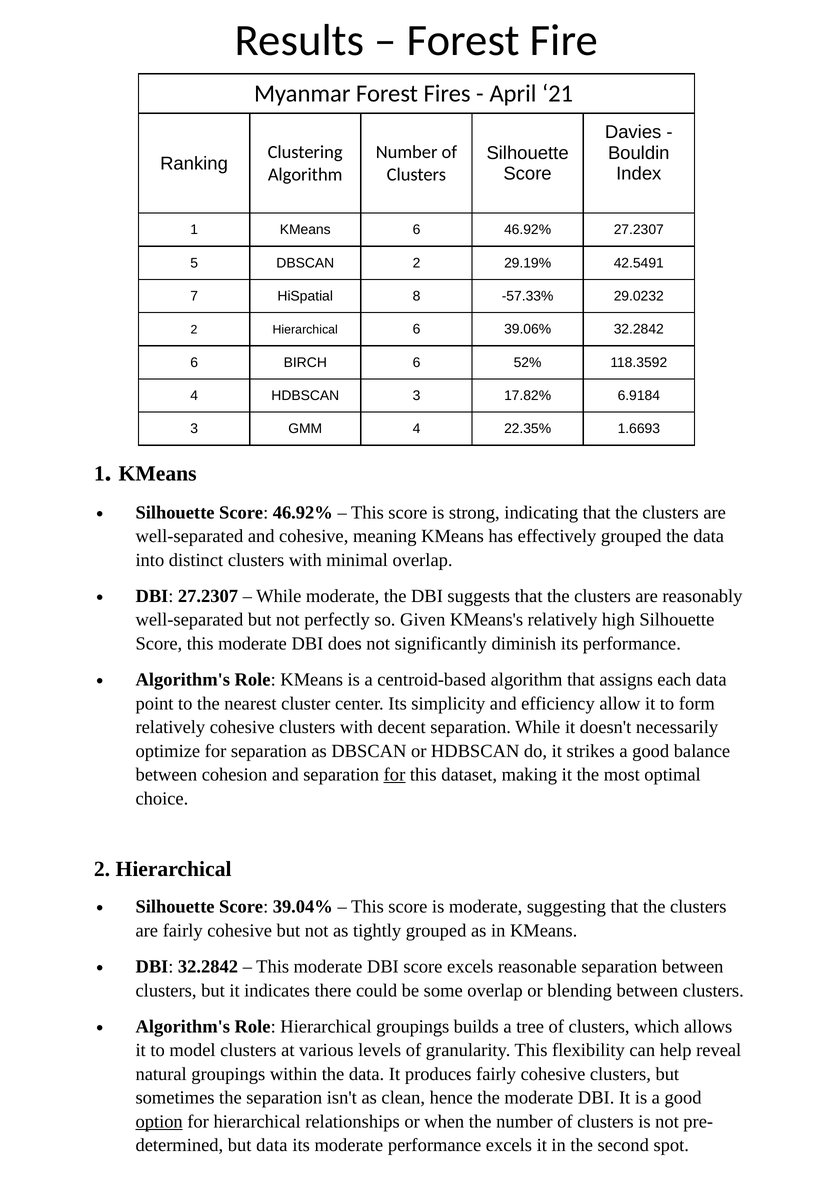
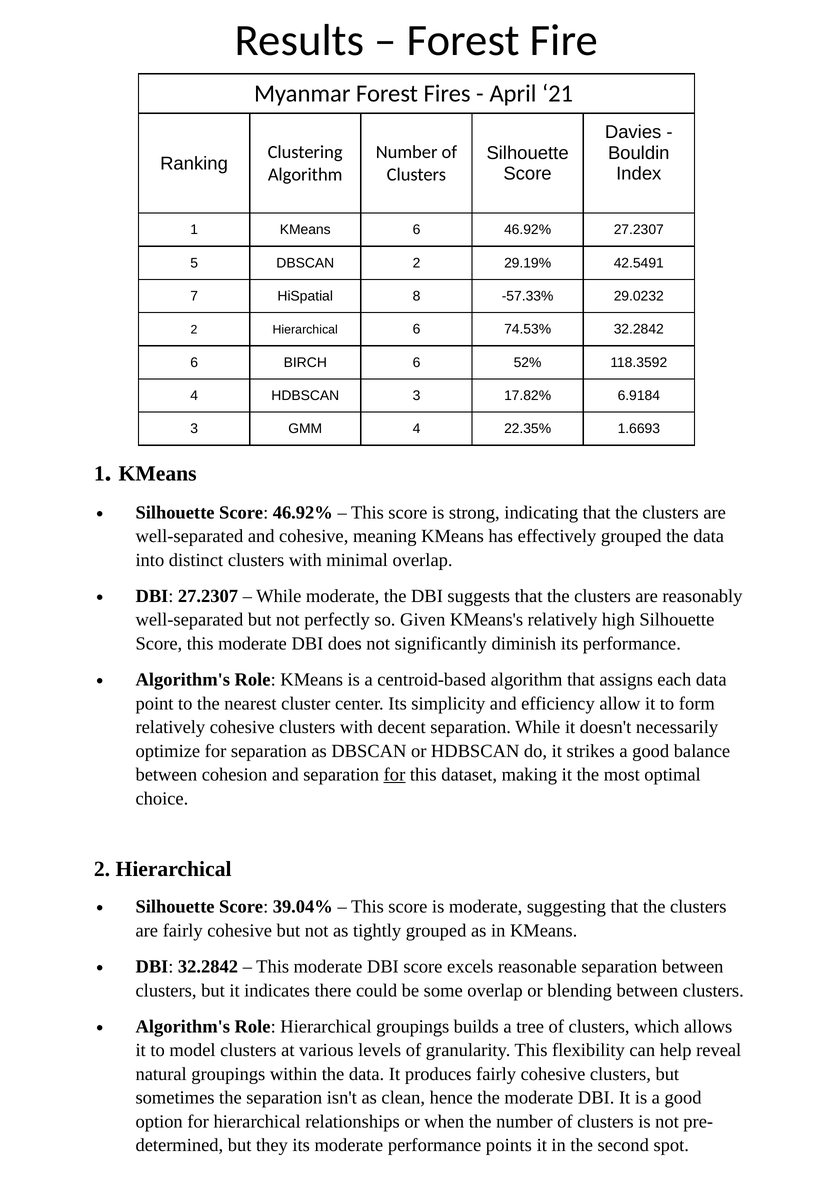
39.06%: 39.06% -> 74.53%
option underline: present -> none
but data: data -> they
performance excels: excels -> points
